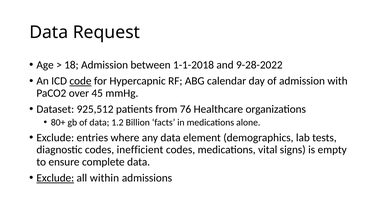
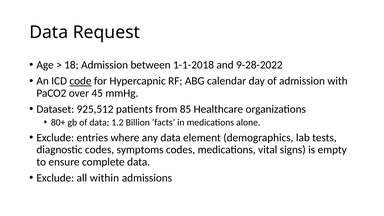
76: 76 -> 85
inefficient: inefficient -> symptoms
Exclude at (55, 178) underline: present -> none
